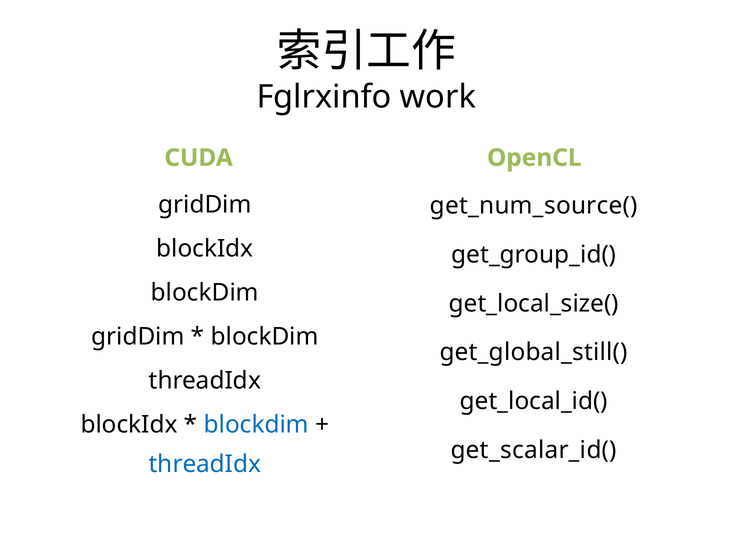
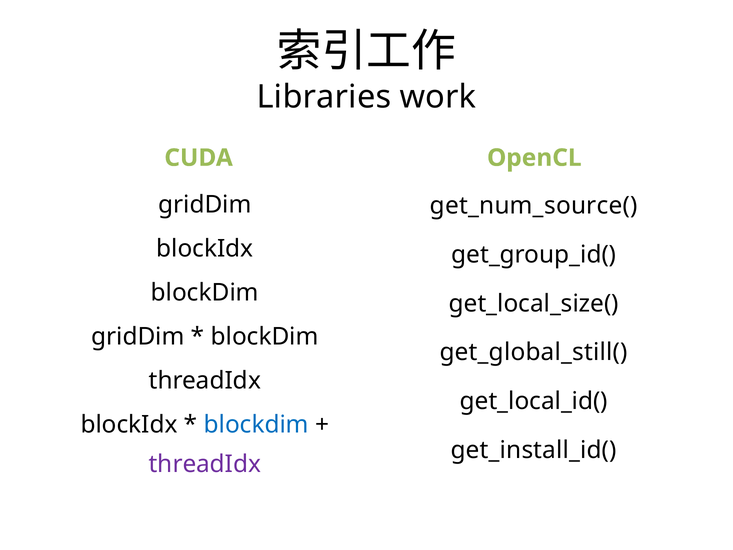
Fglrxinfo: Fglrxinfo -> Libraries
get_scalar_id(: get_scalar_id( -> get_install_id(
threadIdx at (205, 464) colour: blue -> purple
